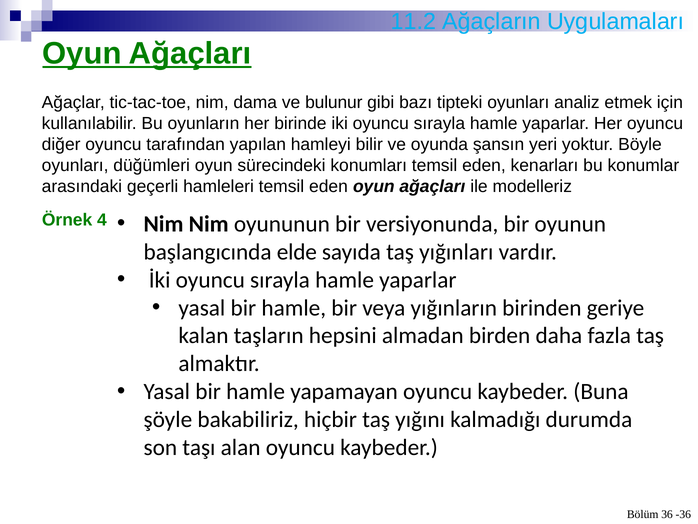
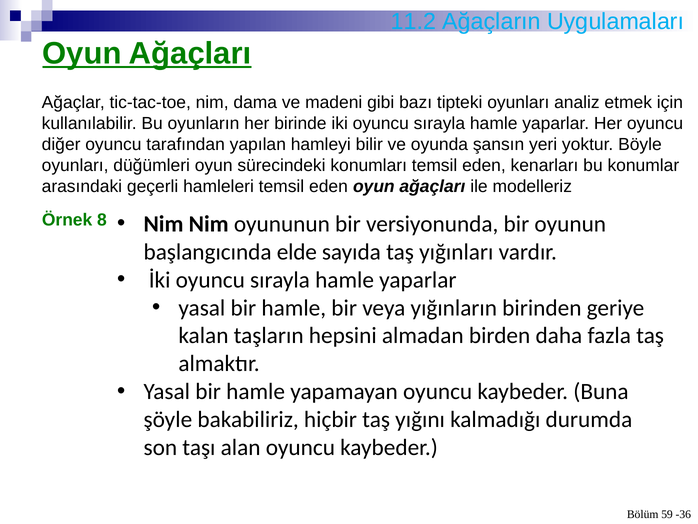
bulunur: bulunur -> madeni
4: 4 -> 8
36: 36 -> 59
